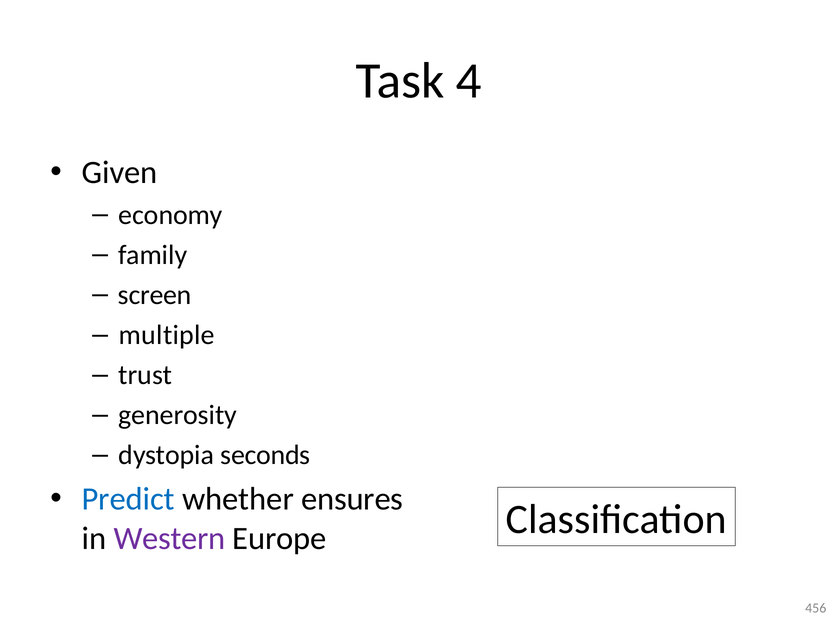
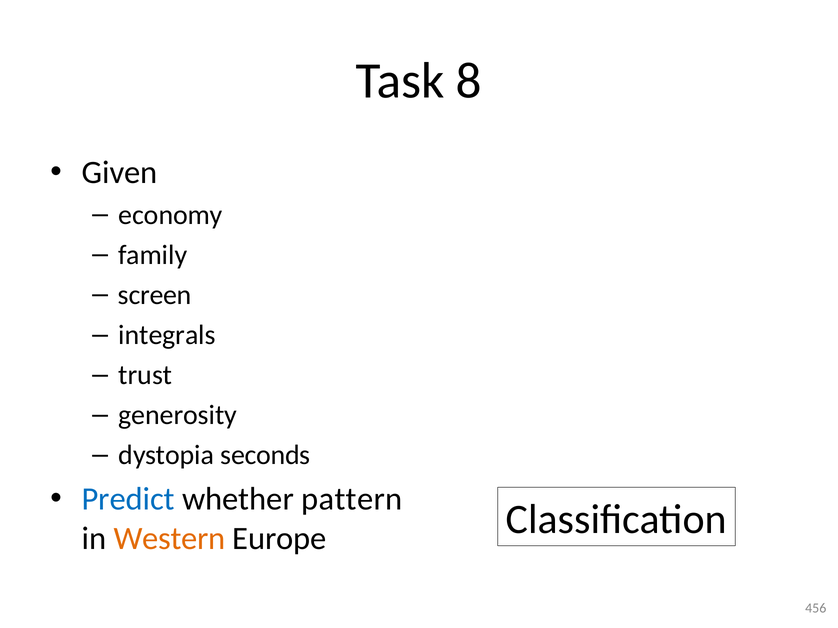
4: 4 -> 8
multiple: multiple -> integrals
ensures: ensures -> pattern
Western colour: purple -> orange
